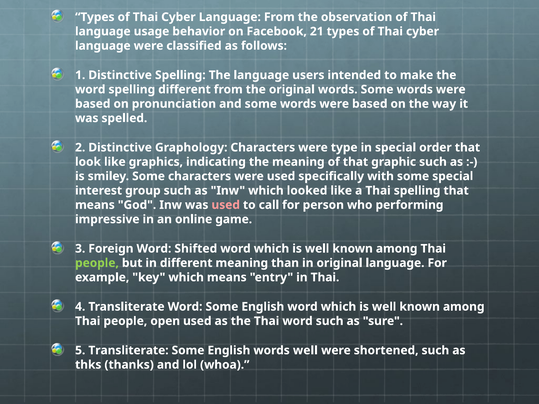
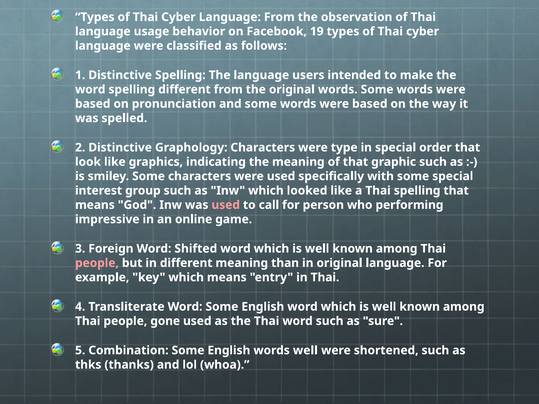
21: 21 -> 19
people at (97, 263) colour: light green -> pink
open: open -> gone
5 Transliterate: Transliterate -> Combination
